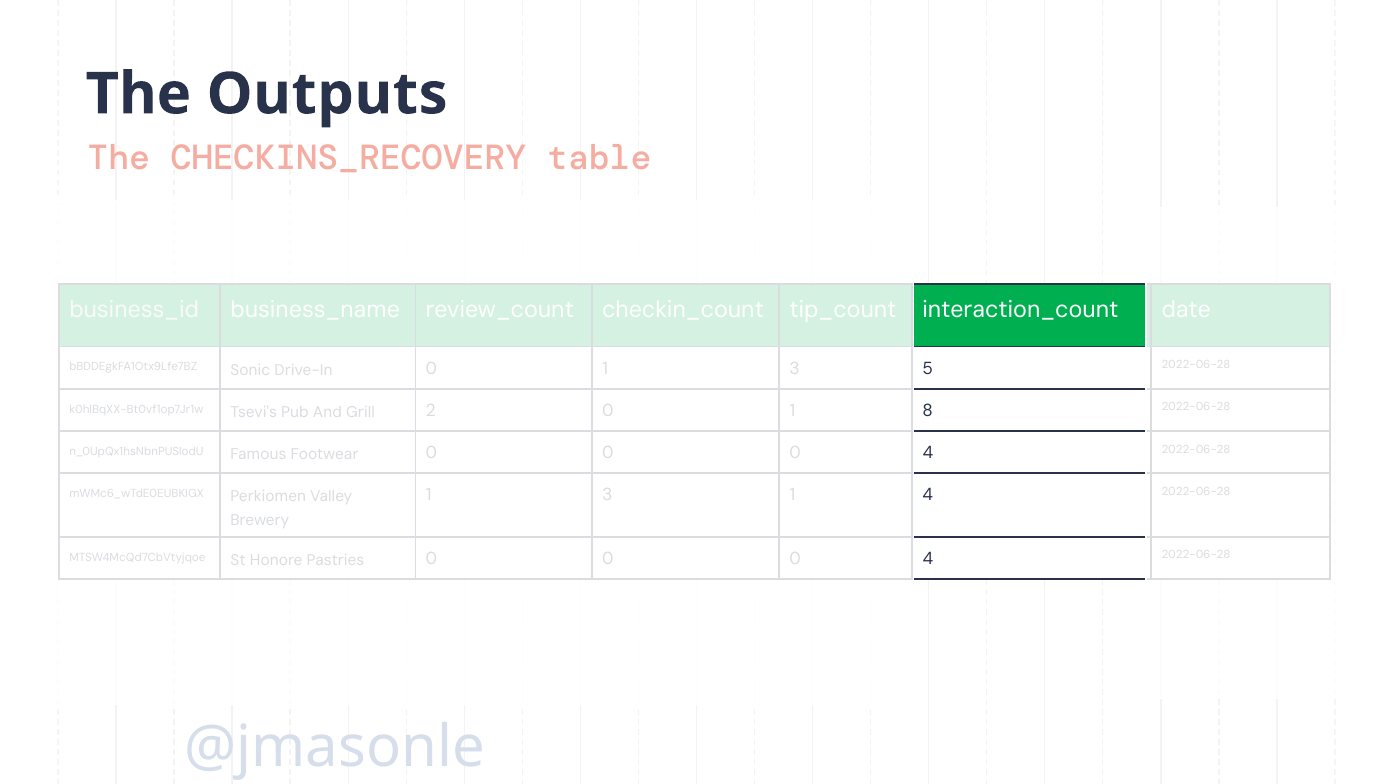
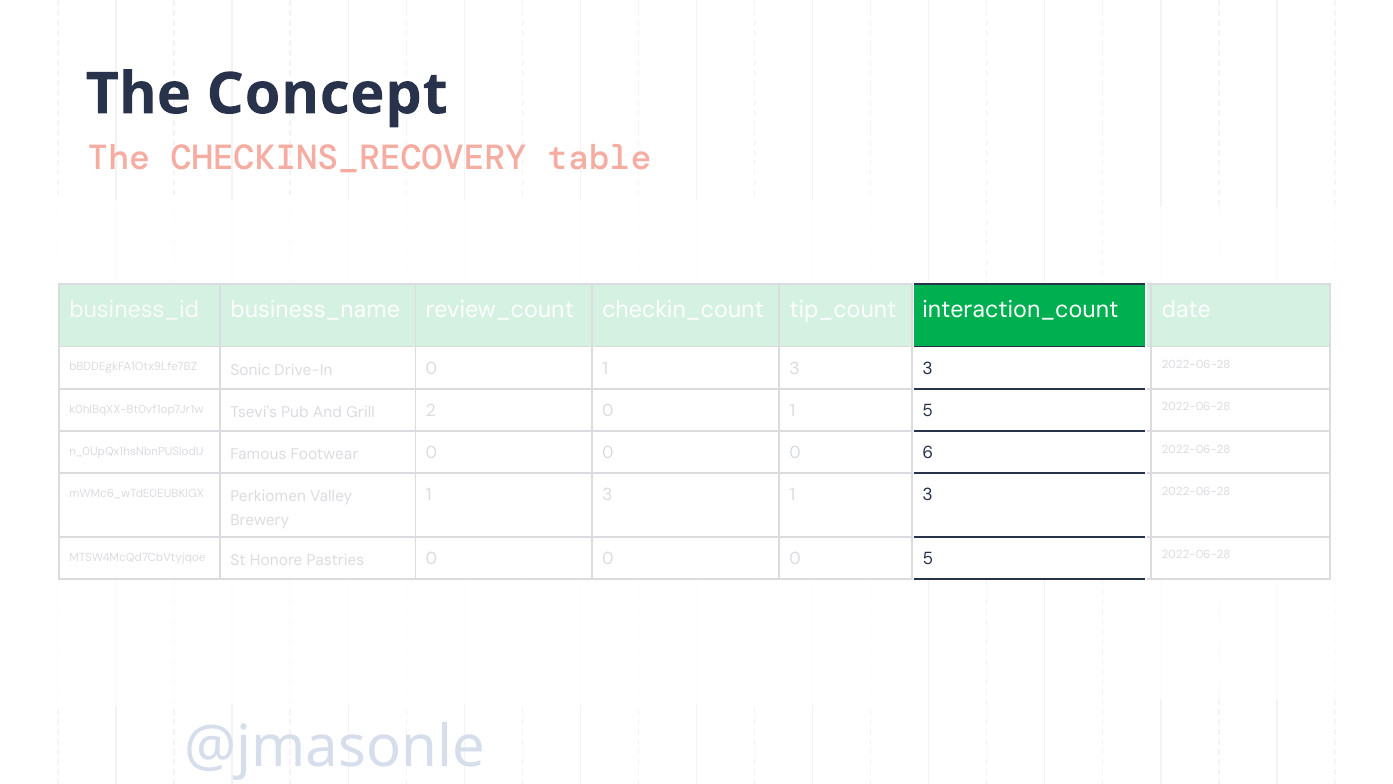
Outputs: Outputs -> Concept
5 at (928, 368): 5 -> 3
8 at (928, 410): 8 -> 5
4 at (928, 453): 4 -> 6
4 at (928, 495): 4 -> 3
4 at (928, 558): 4 -> 5
